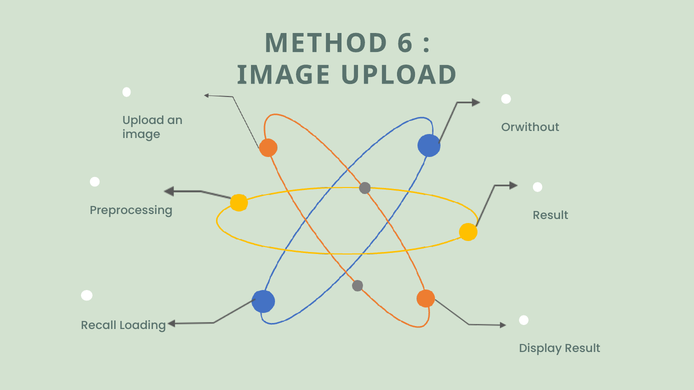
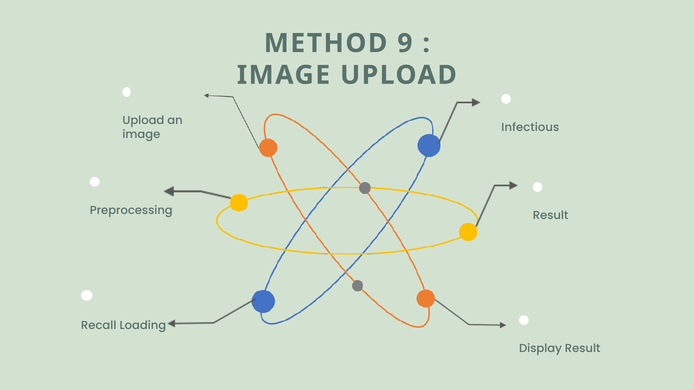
6: 6 -> 9
Orwithout: Orwithout -> Infectious
